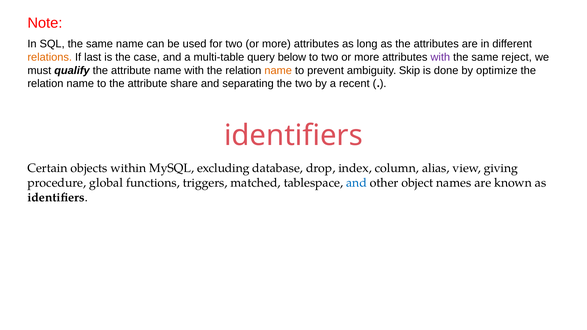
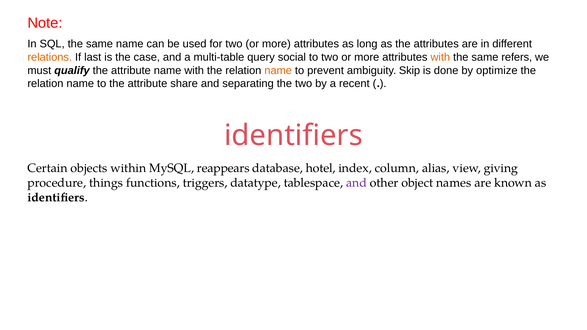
below: below -> social
with at (440, 57) colour: purple -> orange
reject: reject -> refers
excluding: excluding -> reappears
drop: drop -> hotel
global: global -> things
matched: matched -> datatype
and at (357, 183) colour: blue -> purple
